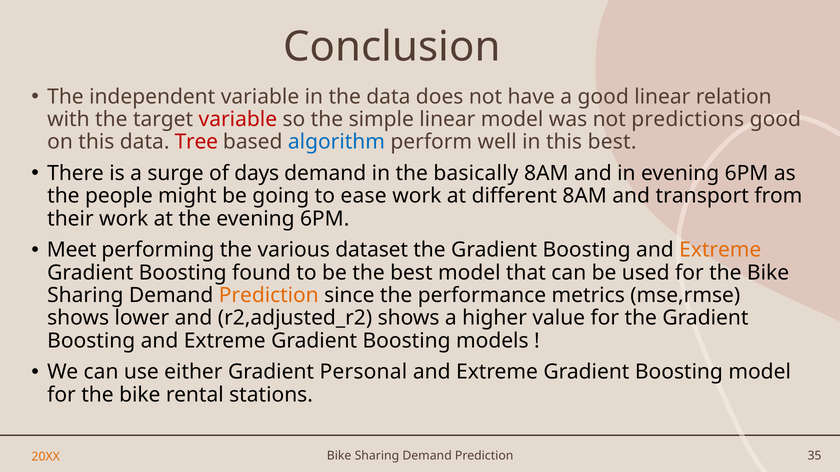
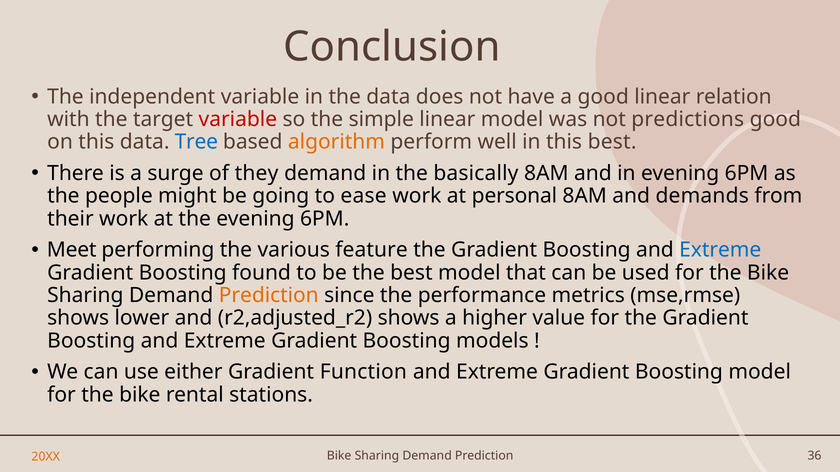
Tree colour: red -> blue
algorithm colour: blue -> orange
days: days -> they
different: different -> personal
transport: transport -> demands
dataset: dataset -> feature
Extreme at (720, 250) colour: orange -> blue
Personal: Personal -> Function
35: 35 -> 36
